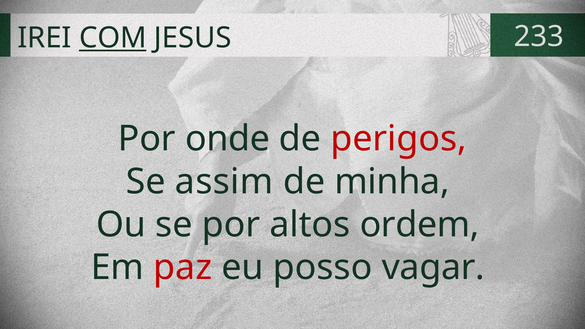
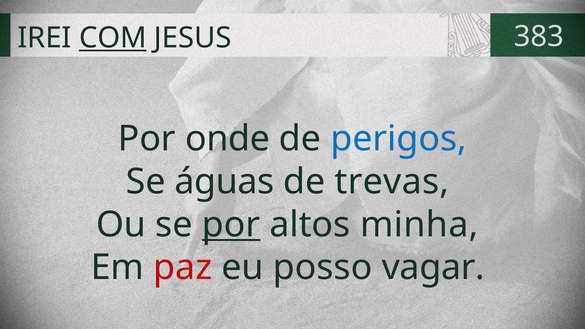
233: 233 -> 383
perigos colour: red -> blue
assim: assim -> águas
minha: minha -> trevas
por at (231, 225) underline: none -> present
ordem: ordem -> minha
